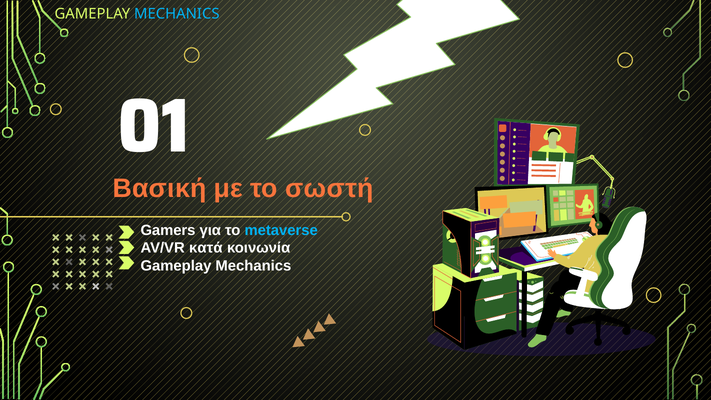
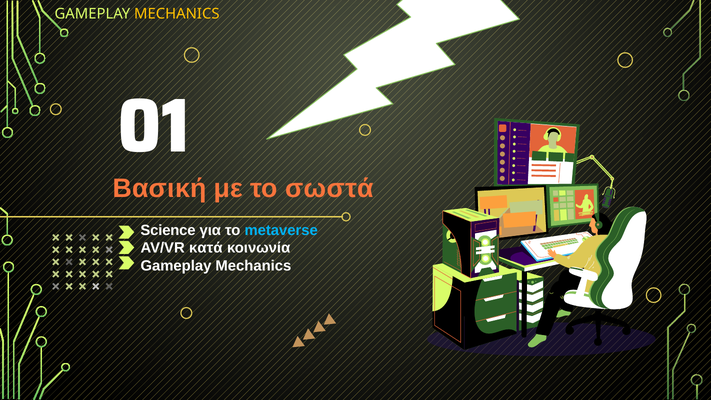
MECHANICS at (177, 14) colour: light blue -> yellow
σωστή: σωστή -> σωστά
Gamers: Gamers -> Science
